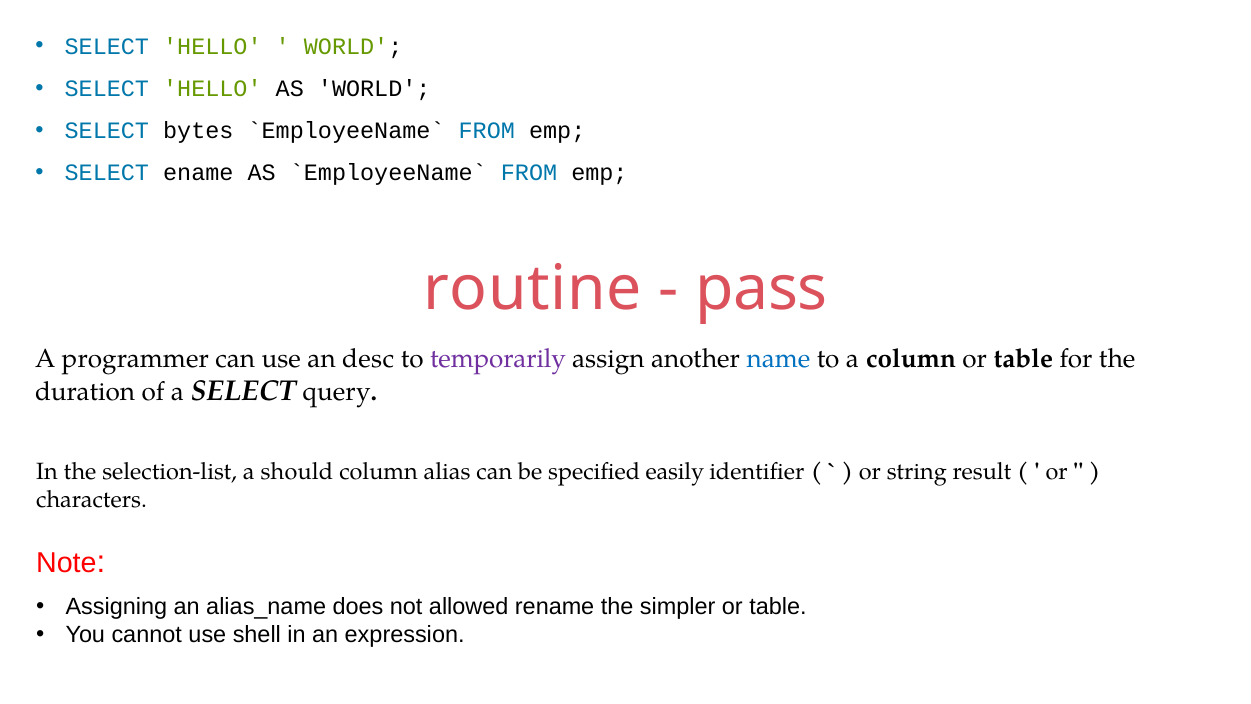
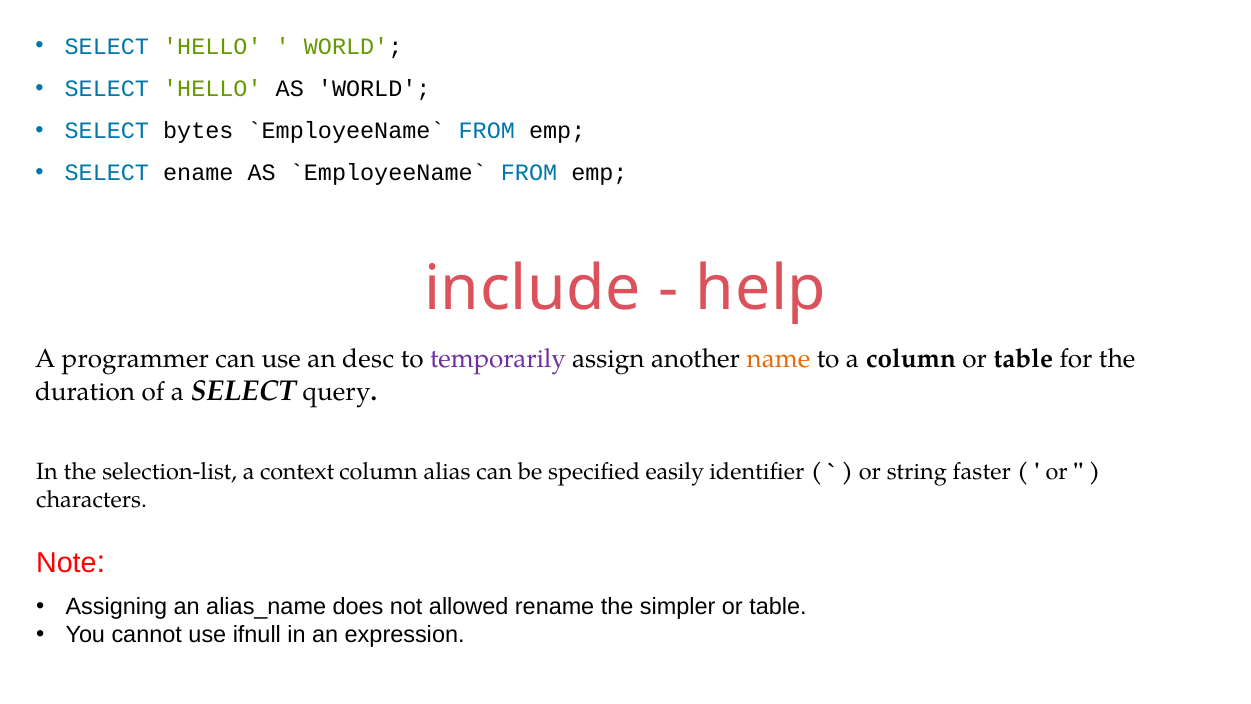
routine: routine -> include
pass: pass -> help
name colour: blue -> orange
should: should -> context
result: result -> faster
shell: shell -> ifnull
